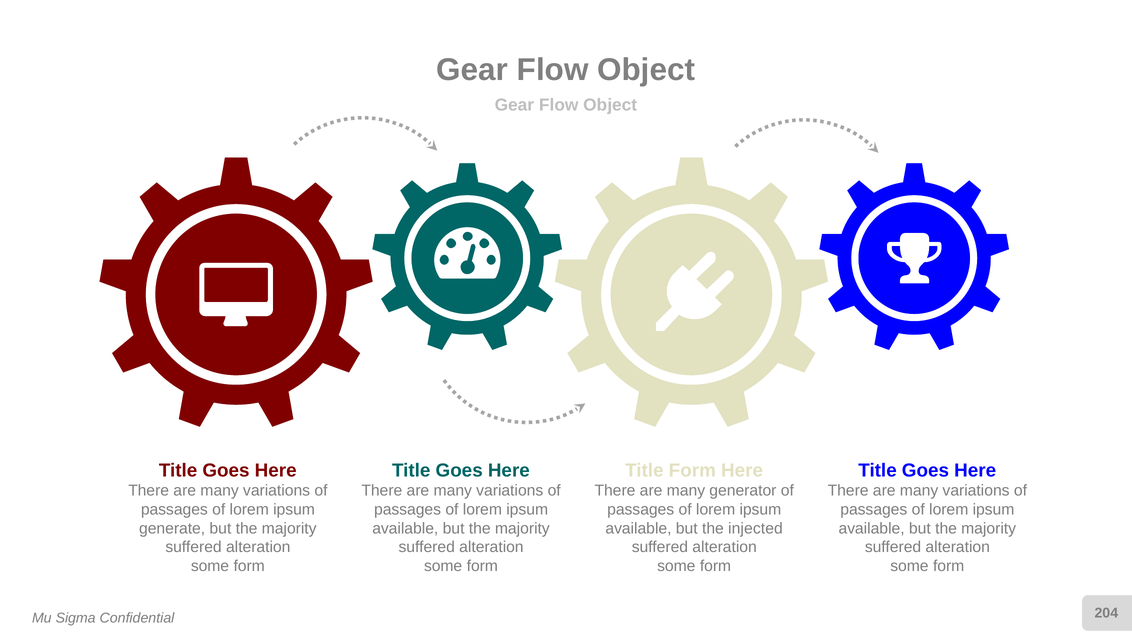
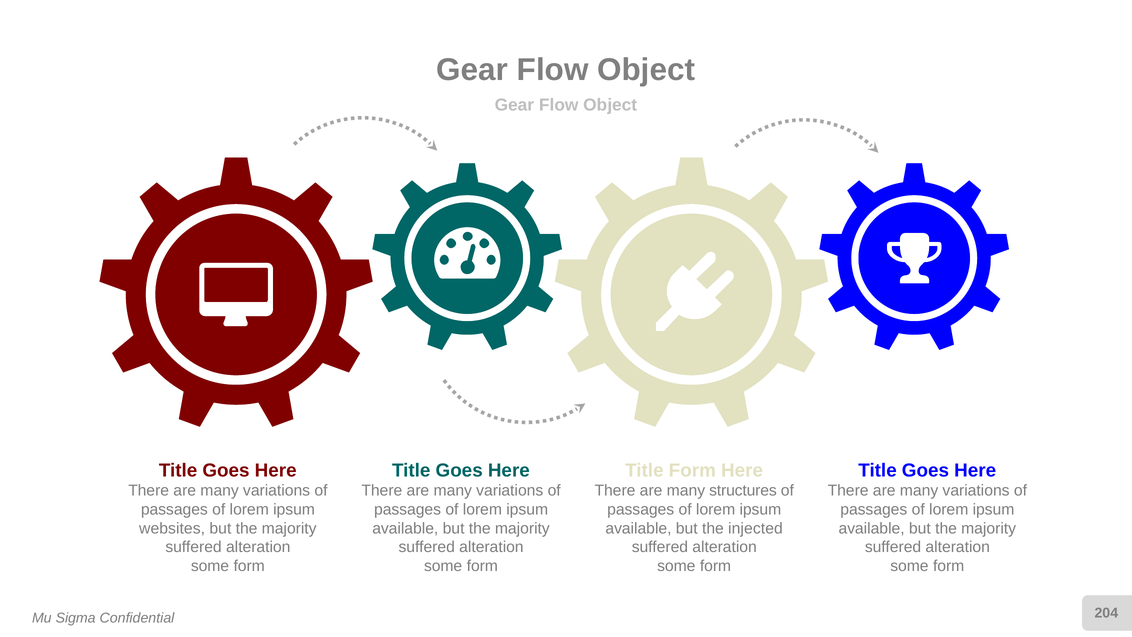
generator: generator -> structures
generate: generate -> websites
